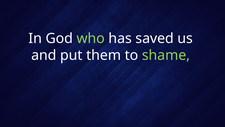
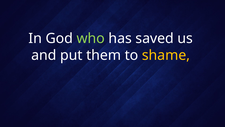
shame colour: light green -> yellow
